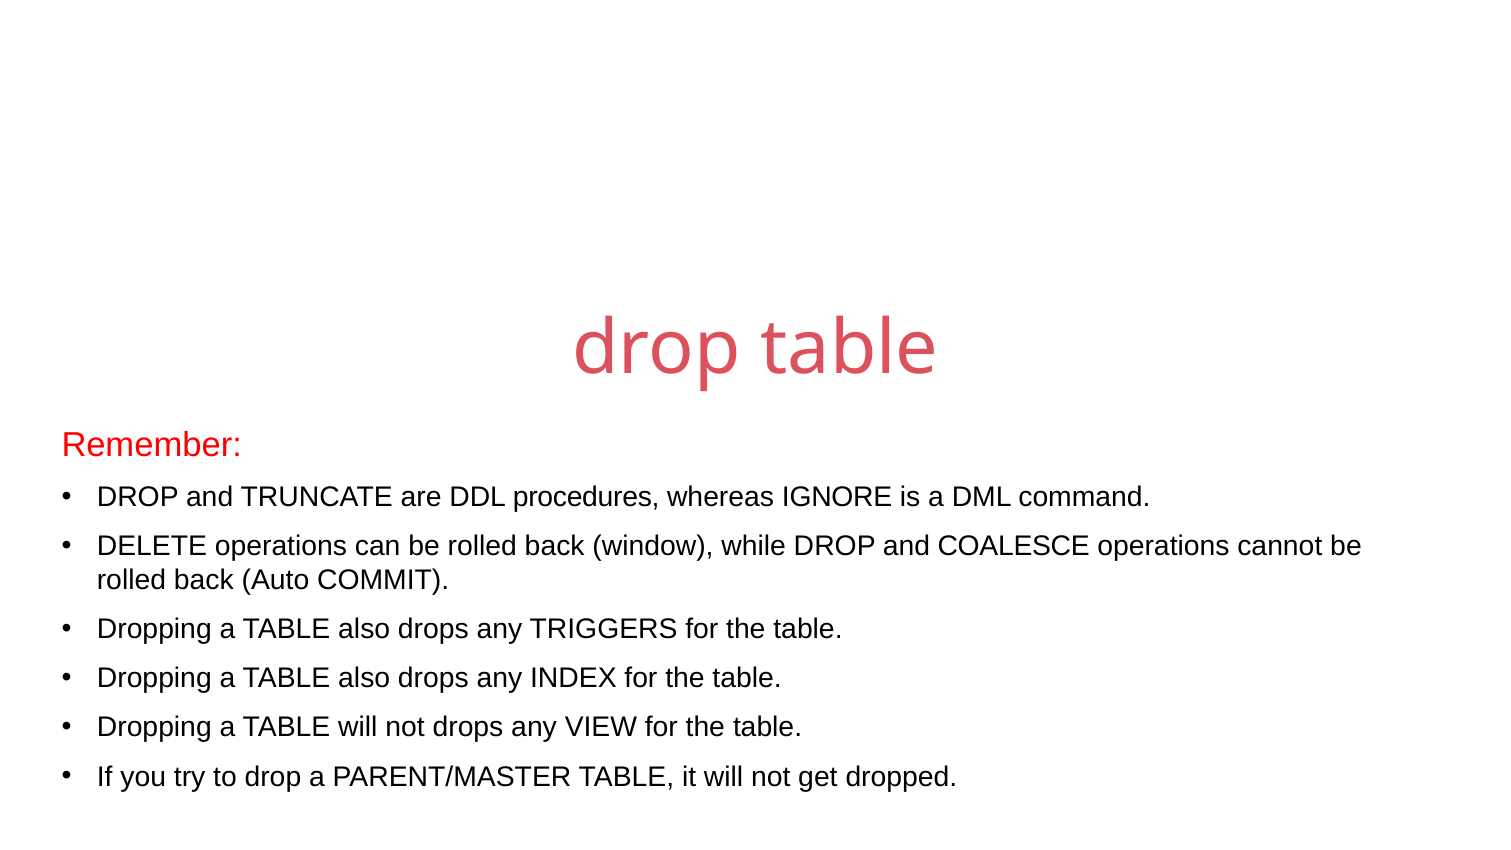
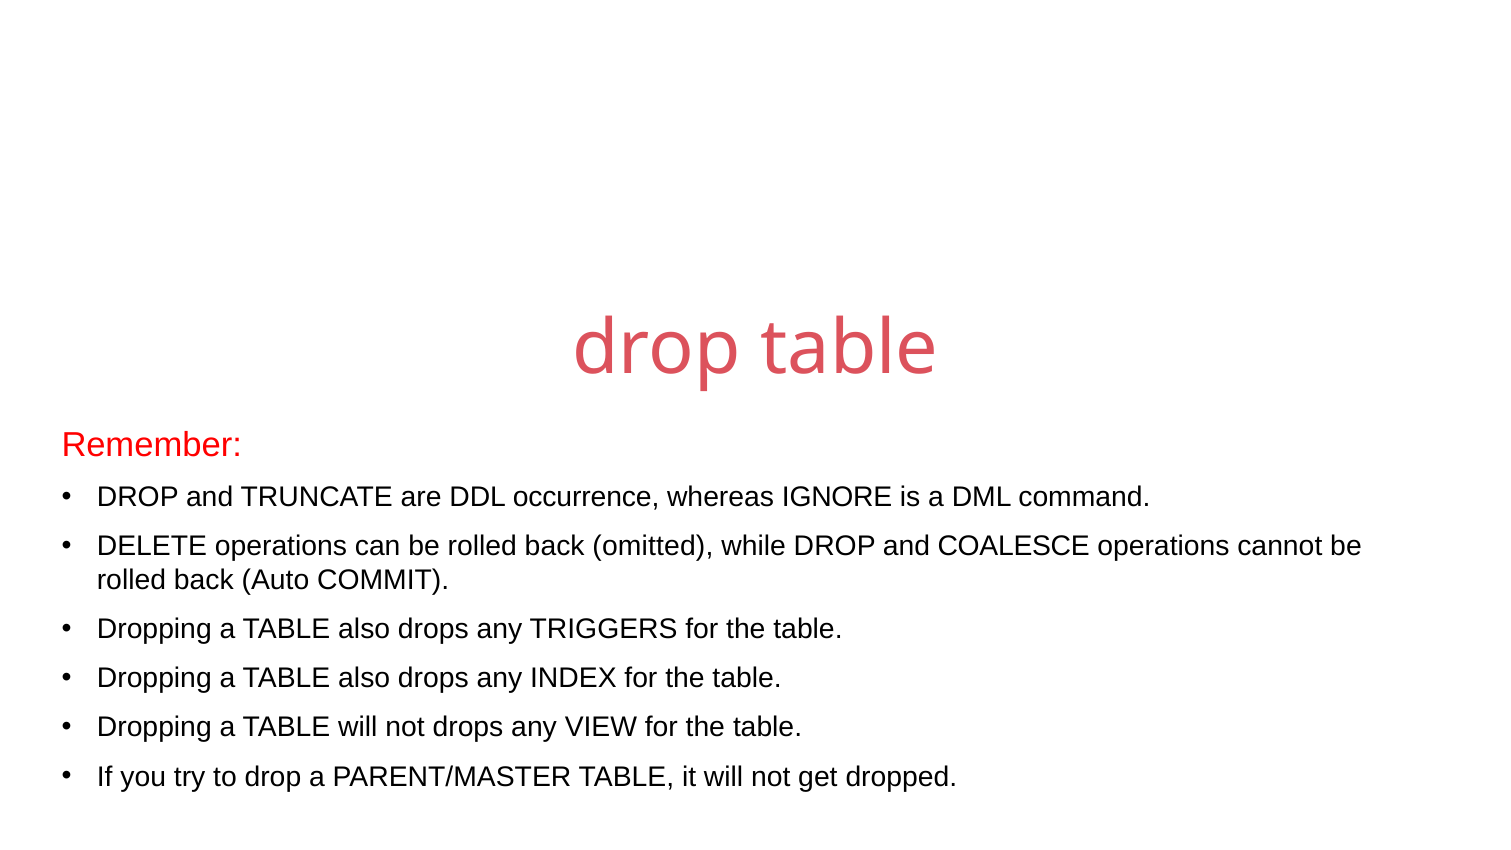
procedures: procedures -> occurrence
window: window -> omitted
